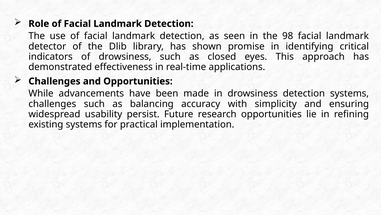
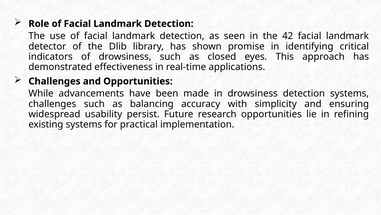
98: 98 -> 42
